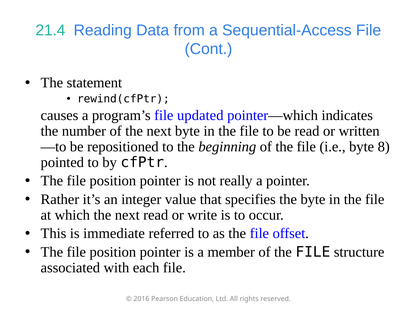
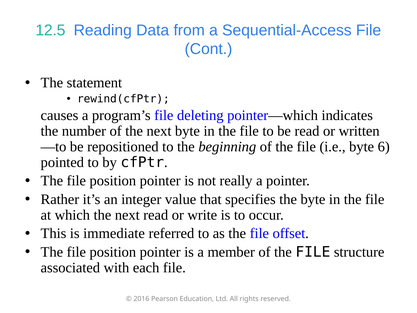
21.4: 21.4 -> 12.5
updated: updated -> deleting
8: 8 -> 6
